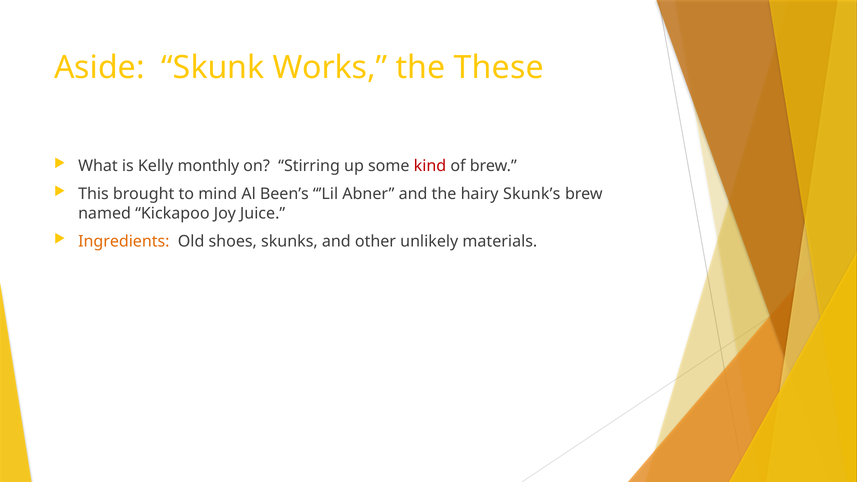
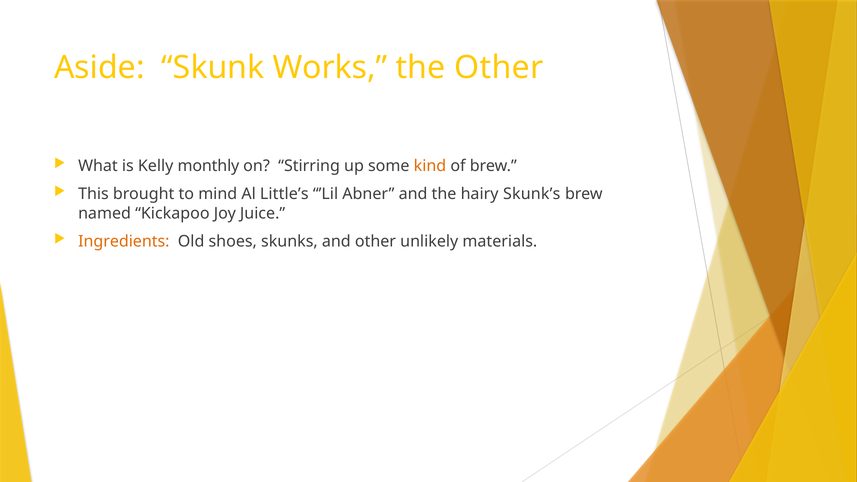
the These: These -> Other
kind colour: red -> orange
Been’s: Been’s -> Little’s
